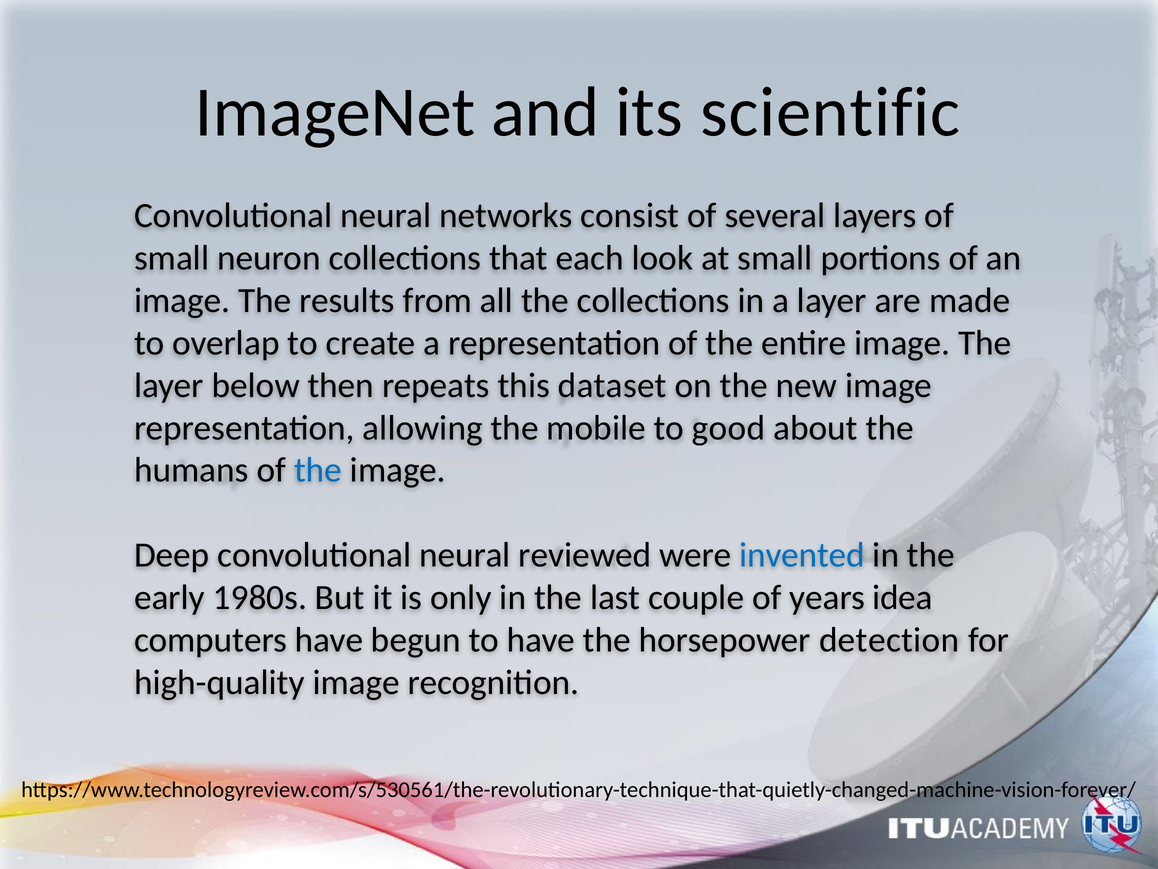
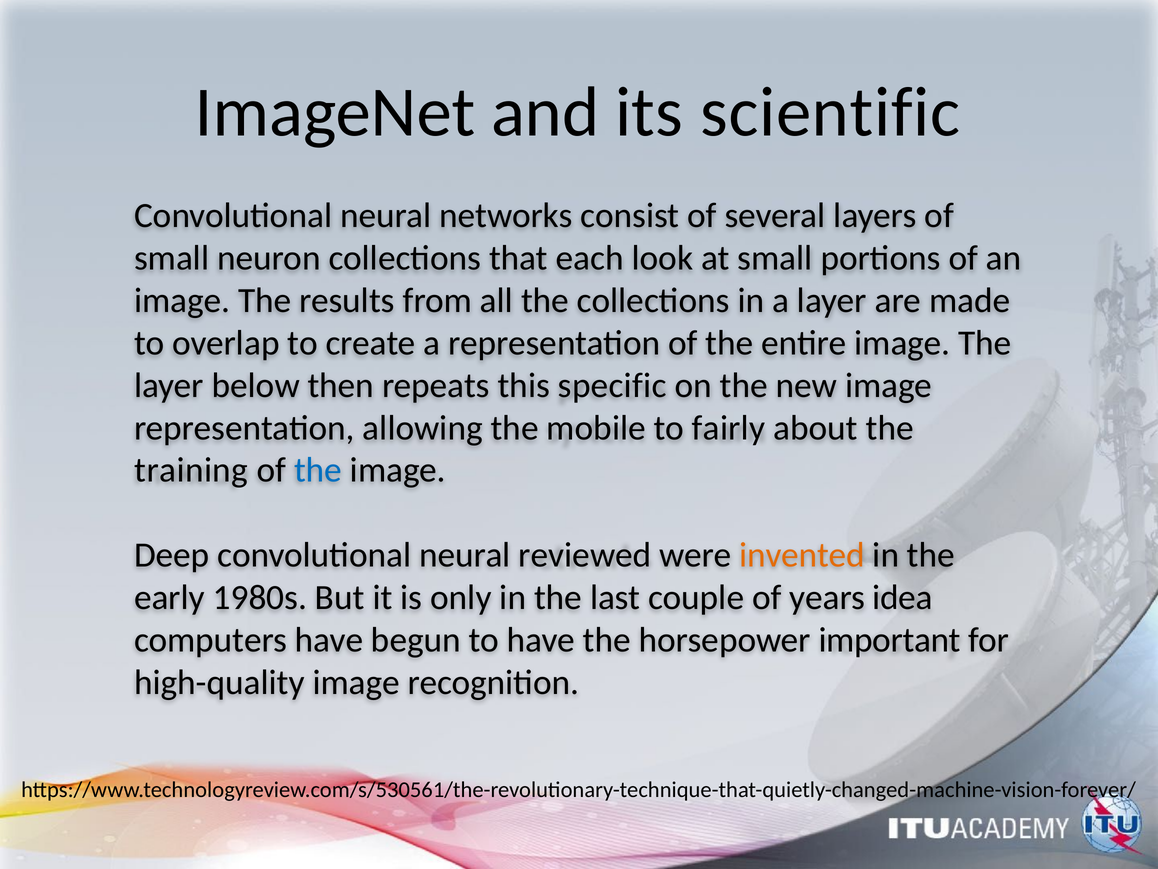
dataset: dataset -> specific
good: good -> fairly
humans: humans -> training
invented colour: blue -> orange
detection: detection -> important
